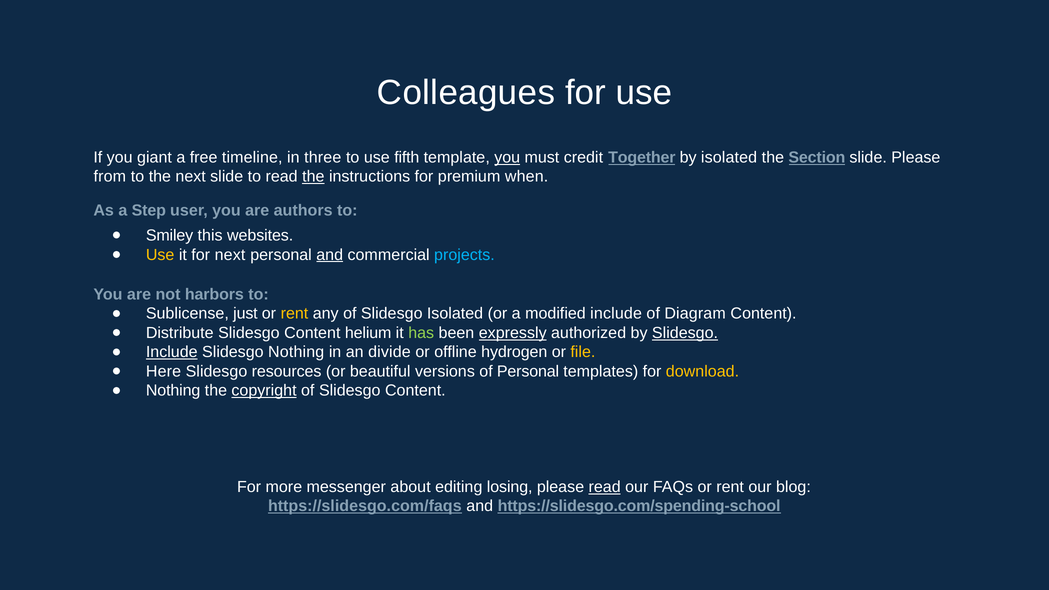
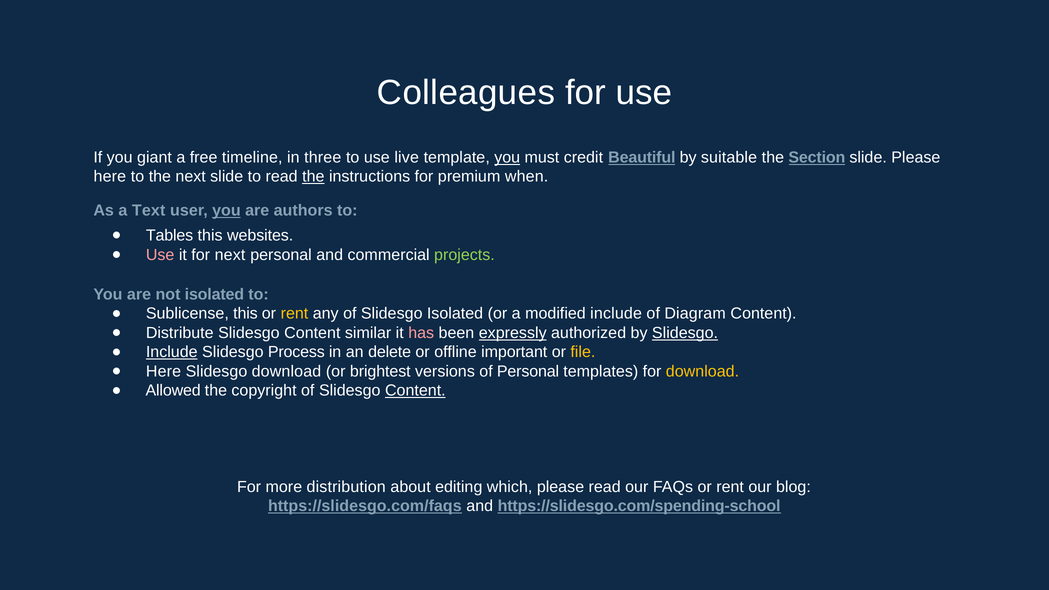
fifth: fifth -> live
Together: Together -> Beautiful
by isolated: isolated -> suitable
from at (110, 177): from -> here
Step: Step -> Text
you at (226, 211) underline: none -> present
Smiley: Smiley -> Tables
Use at (160, 255) colour: yellow -> pink
and at (330, 255) underline: present -> none
projects colour: light blue -> light green
not harbors: harbors -> isolated
Sublicense just: just -> this
helium: helium -> similar
has colour: light green -> pink
Slidesgo Nothing: Nothing -> Process
divide: divide -> delete
hydrogen: hydrogen -> important
Slidesgo resources: resources -> download
beautiful: beautiful -> brightest
Nothing at (173, 391): Nothing -> Allowed
copyright underline: present -> none
Content at (415, 391) underline: none -> present
messenger: messenger -> distribution
losing: losing -> which
read at (605, 487) underline: present -> none
